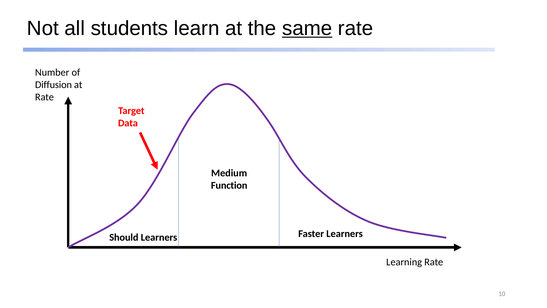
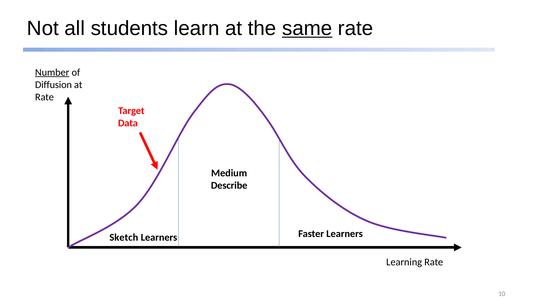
Number underline: none -> present
Function: Function -> Describe
Should: Should -> Sketch
